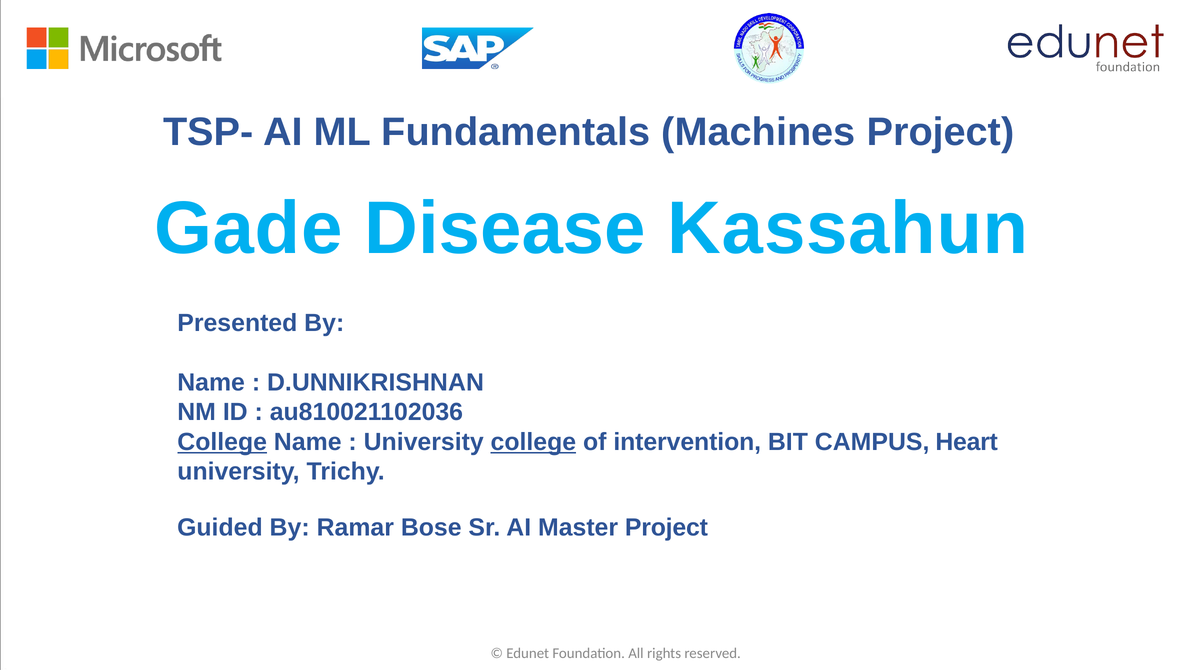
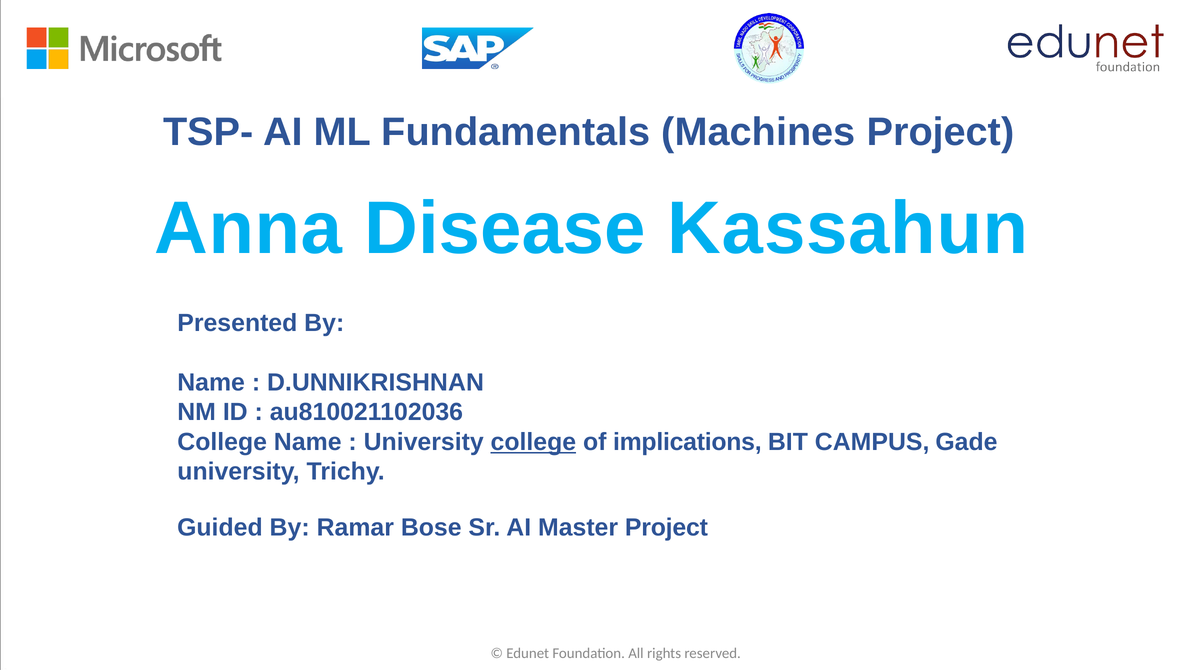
Gade: Gade -> Anna
College at (222, 442) underline: present -> none
intervention: intervention -> implications
Heart: Heart -> Gade
